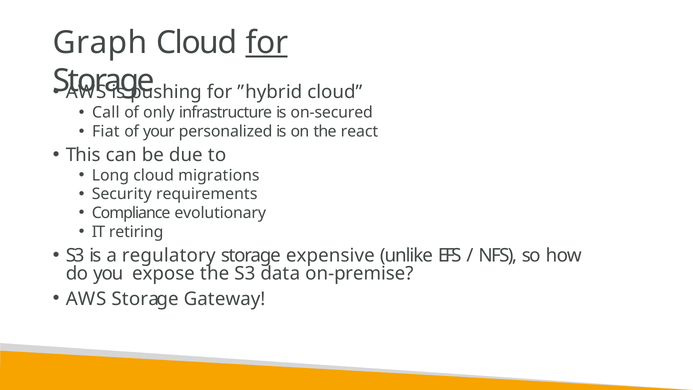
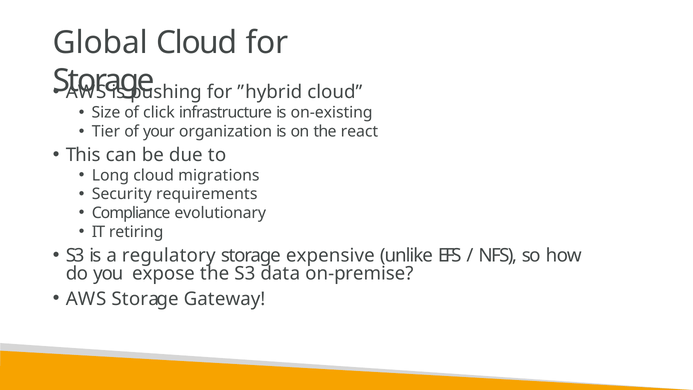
Graph: Graph -> Global
for at (267, 43) underline: present -> none
Call: Call -> Size
only: only -> click
on-secured: on-secured -> on-existing
Fiat: Fiat -> Tier
personalized: personalized -> organization
